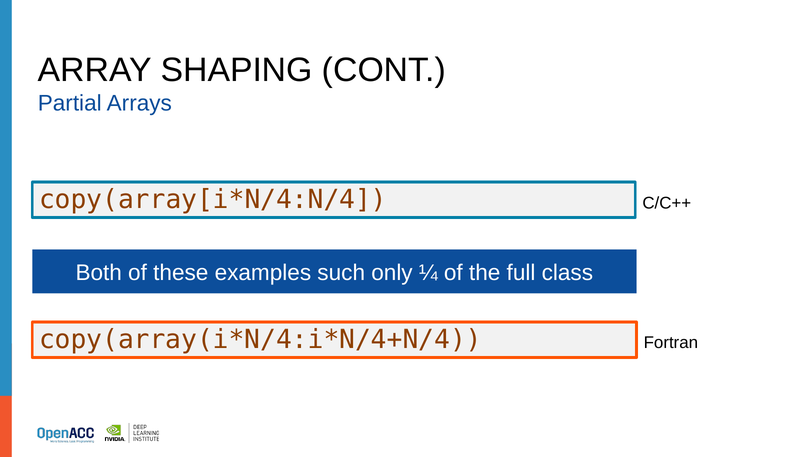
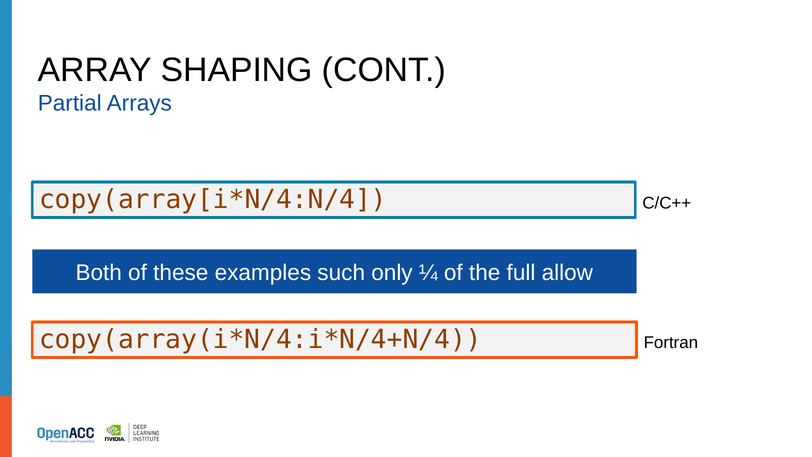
class: class -> allow
